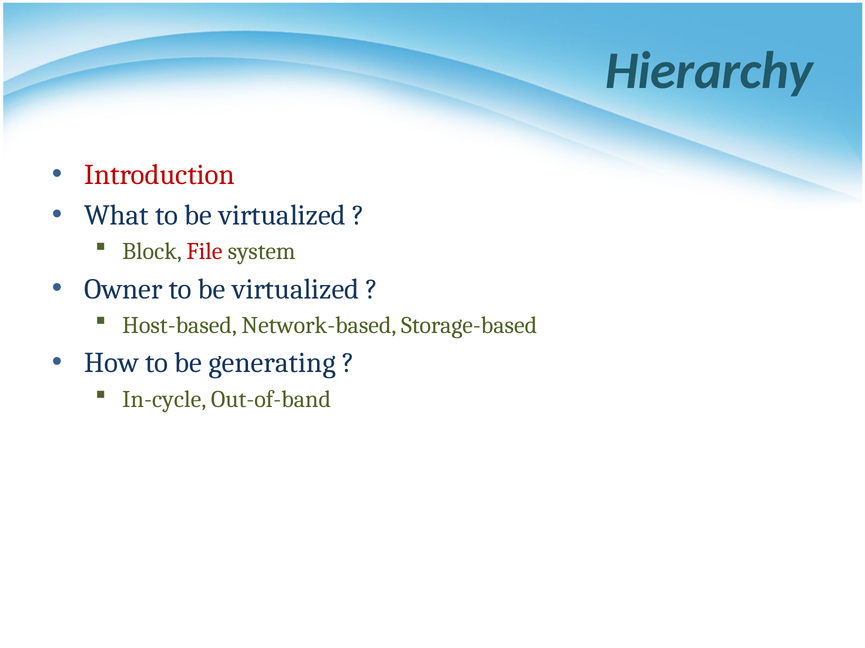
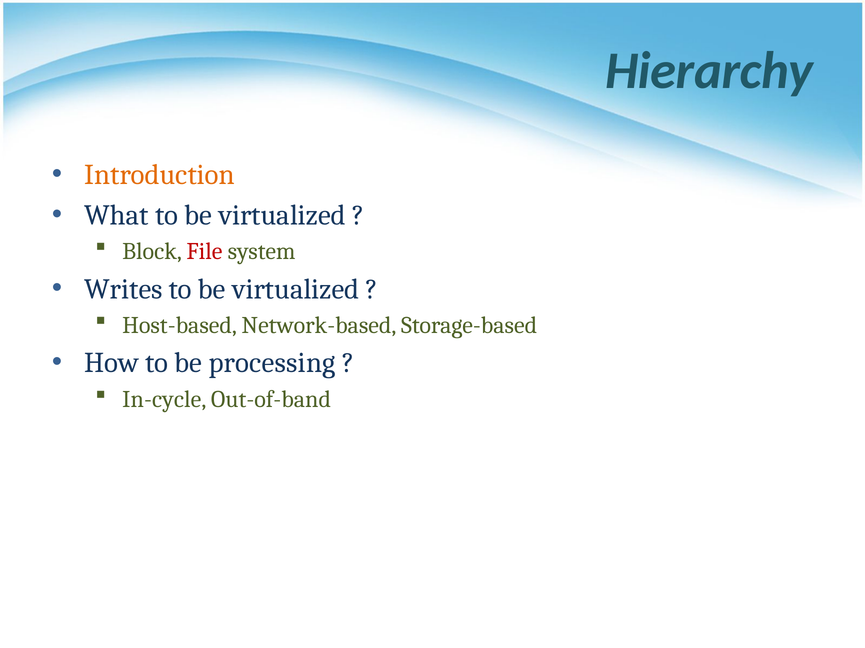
Introduction colour: red -> orange
Owner: Owner -> Writes
generating: generating -> processing
